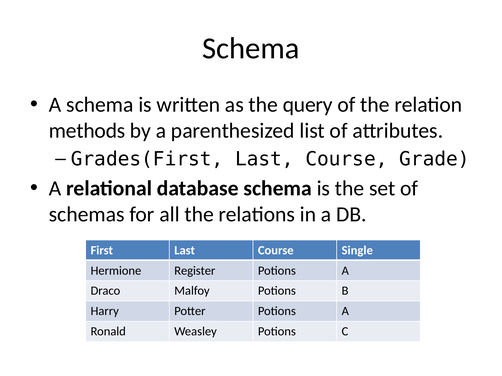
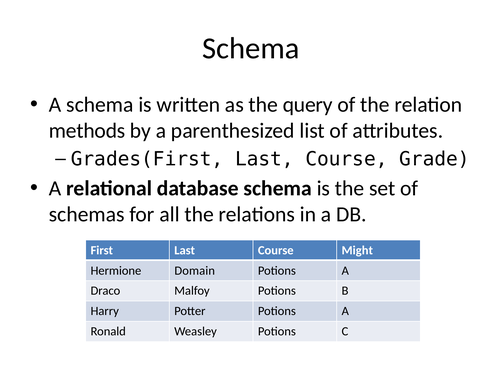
Single: Single -> Might
Register: Register -> Domain
